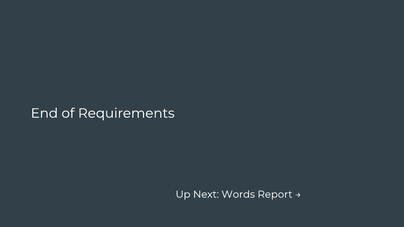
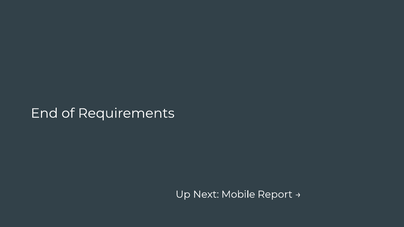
Words: Words -> Mobile
